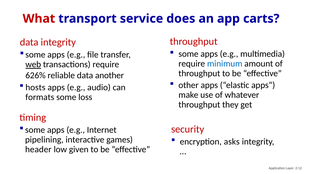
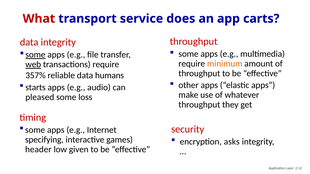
some at (35, 55) underline: none -> present
minimum colour: blue -> orange
626%: 626% -> 357%
another: another -> humans
hosts: hosts -> starts
formats: formats -> pleased
pipelining: pipelining -> specifying
